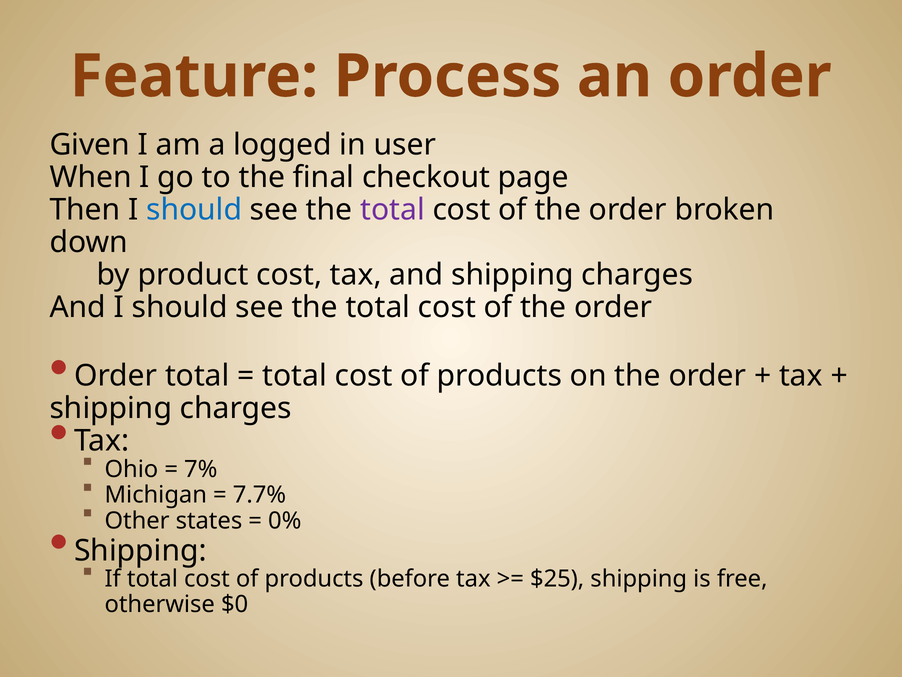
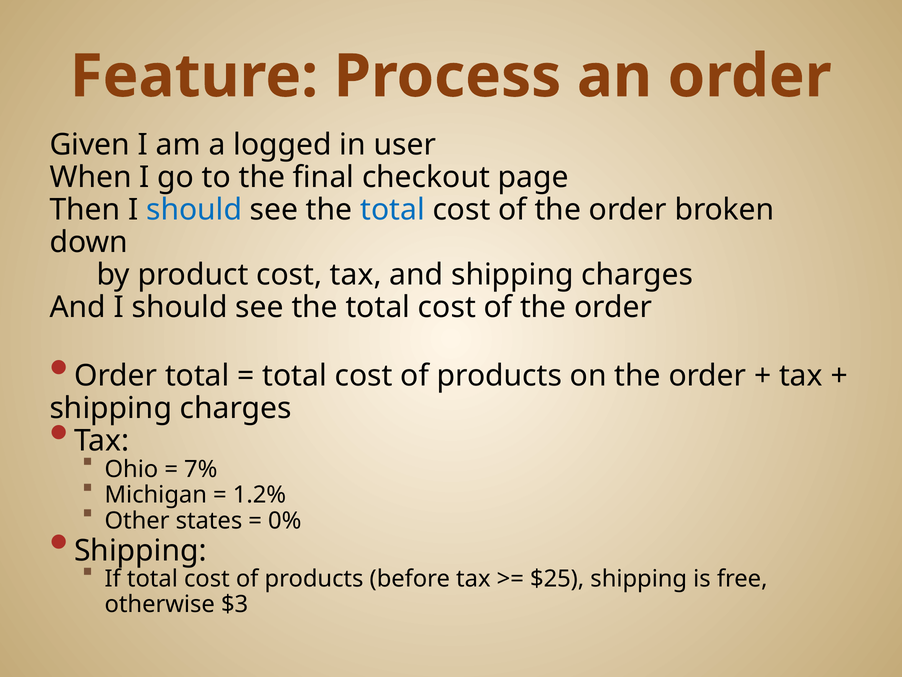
total at (393, 210) colour: purple -> blue
7.7%: 7.7% -> 1.2%
$0: $0 -> $3
